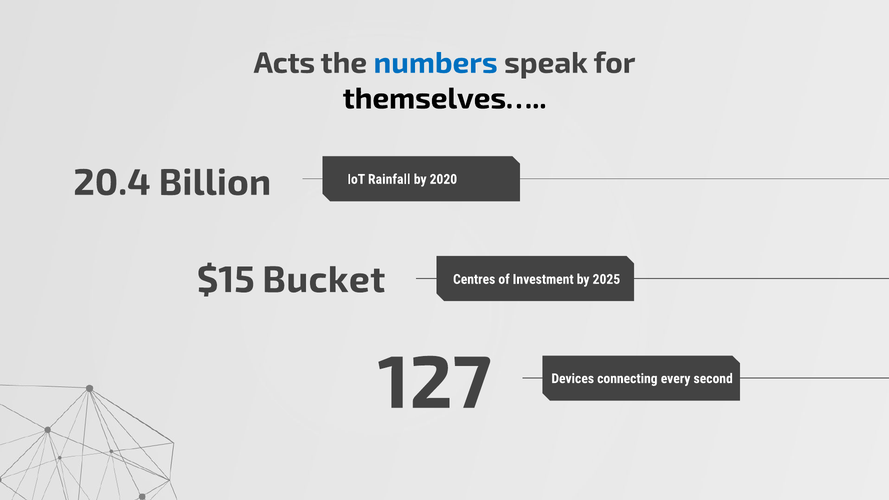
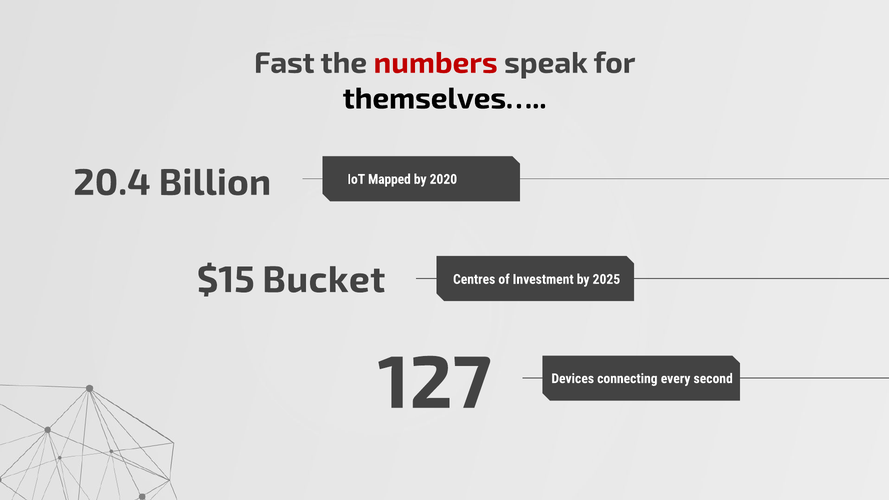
Acts: Acts -> Fast
numbers colour: blue -> red
Rainfall: Rainfall -> Mapped
